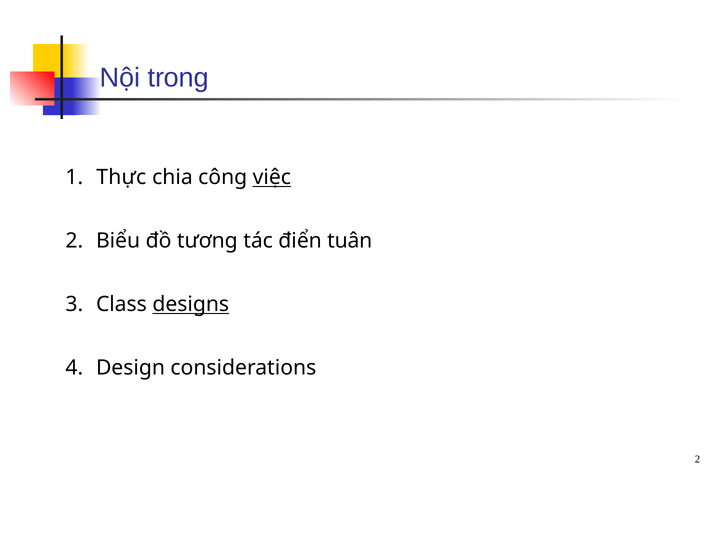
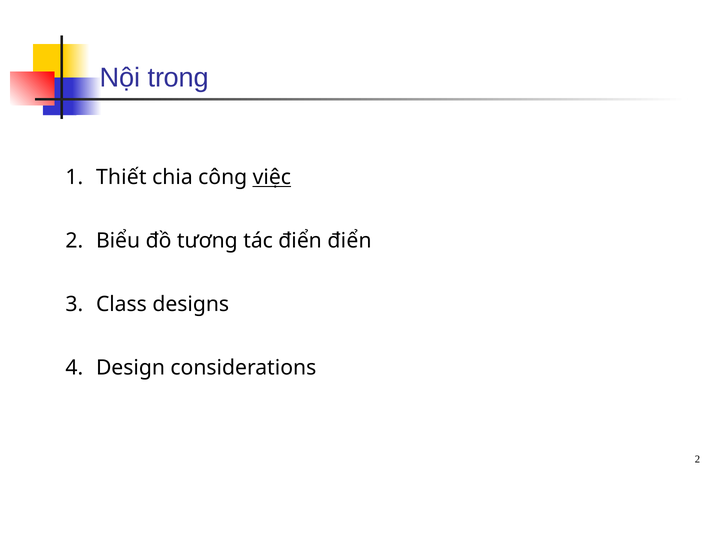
Thực: Thực -> Thiết
điển tuân: tuân -> điển
designs underline: present -> none
